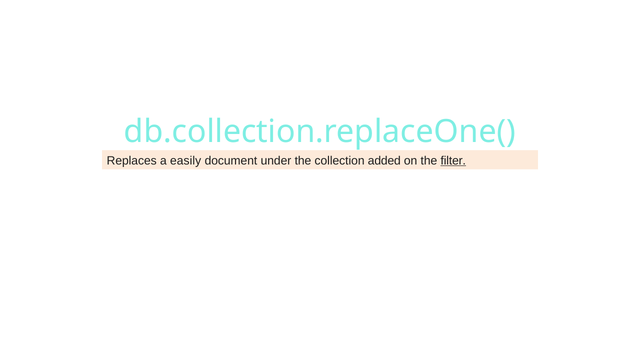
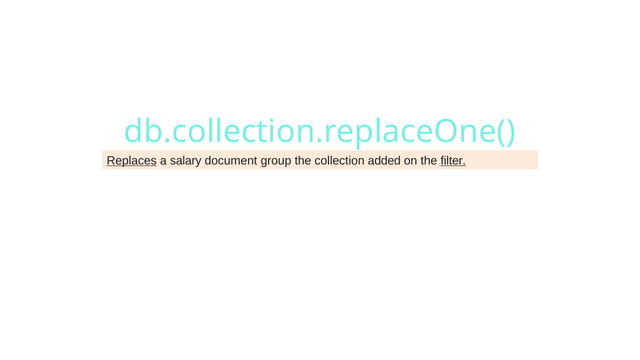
Replaces underline: none -> present
easily: easily -> salary
under: under -> group
